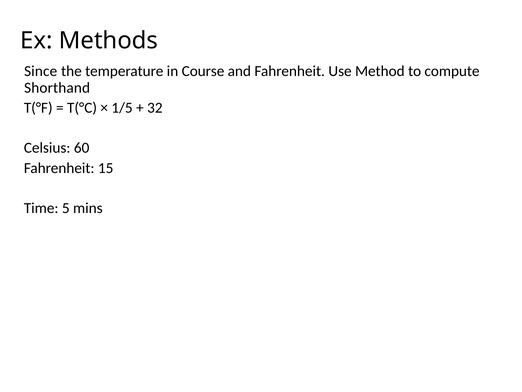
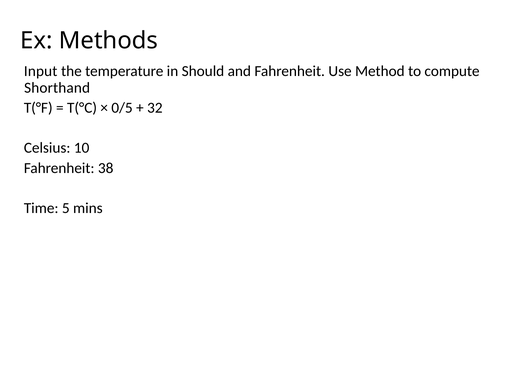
Since: Since -> Input
Course: Course -> Should
1/5: 1/5 -> 0/5
60: 60 -> 10
15: 15 -> 38
